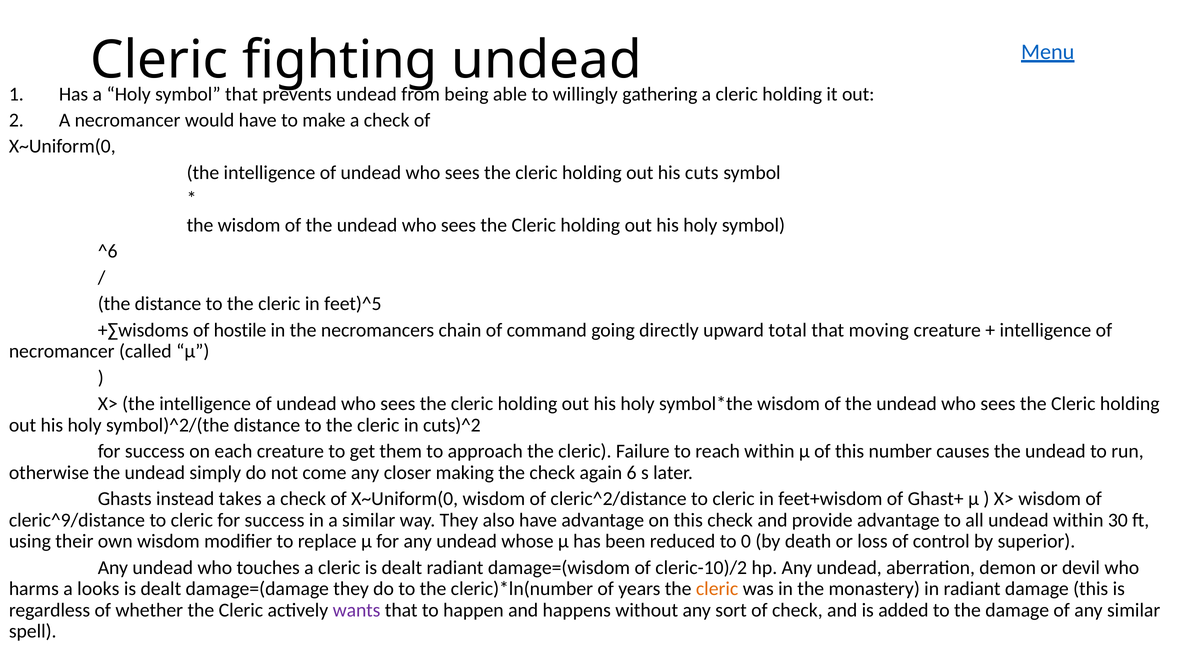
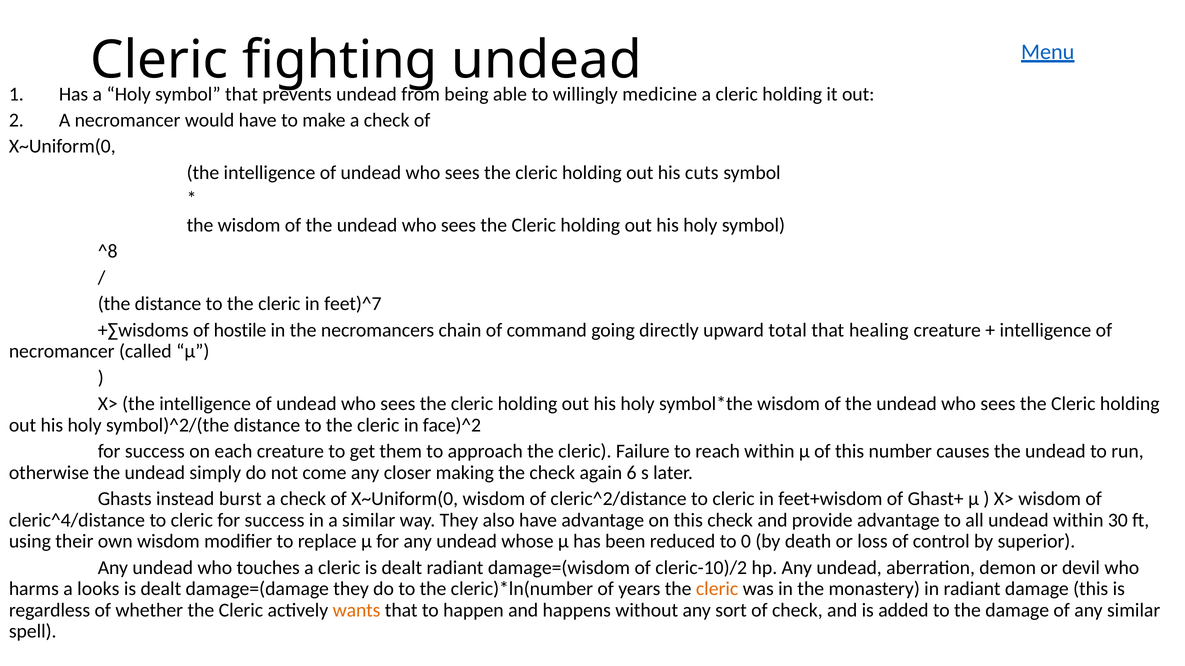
gathering: gathering -> medicine
^6: ^6 -> ^8
feet)^5: feet)^5 -> feet)^7
moving: moving -> healing
cuts)^2: cuts)^2 -> face)^2
takes: takes -> burst
cleric^9/distance: cleric^9/distance -> cleric^4/distance
wants colour: purple -> orange
